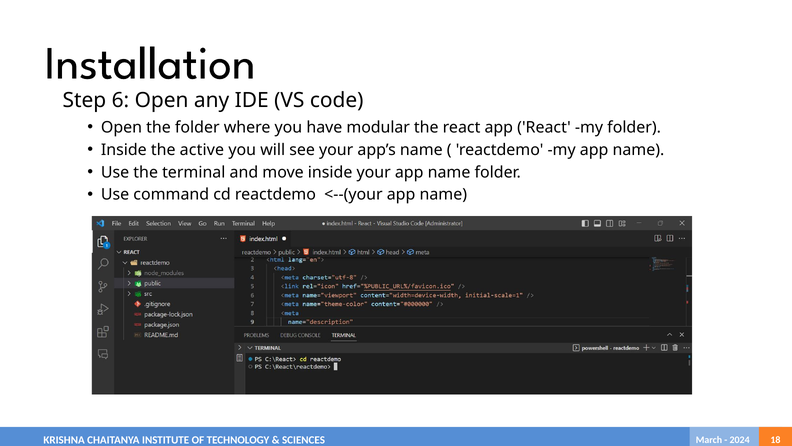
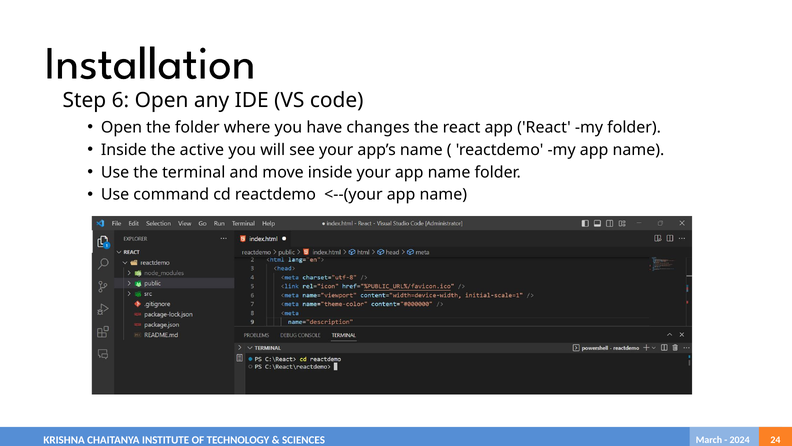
modular: modular -> changes
18: 18 -> 24
